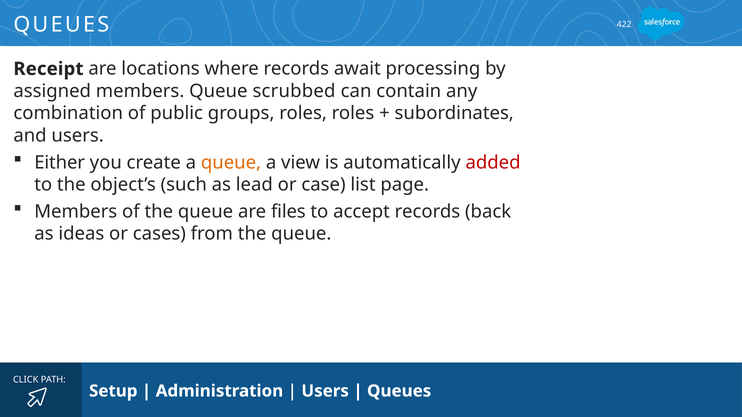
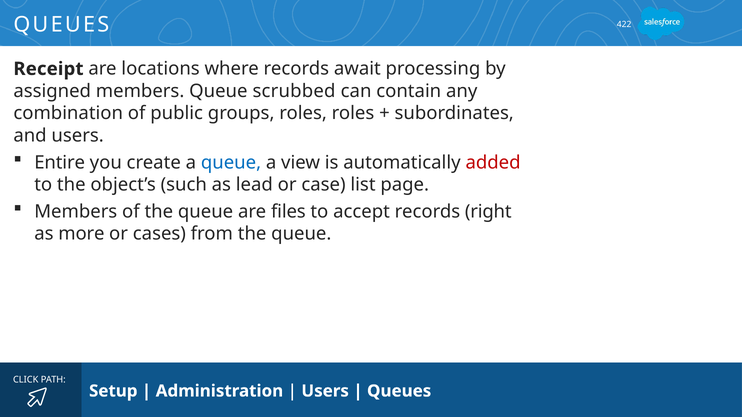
Either: Either -> Entire
queue at (231, 163) colour: orange -> blue
back: back -> right
ideas: ideas -> more
